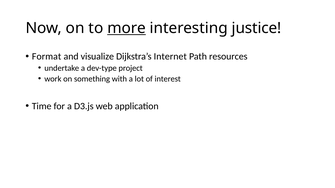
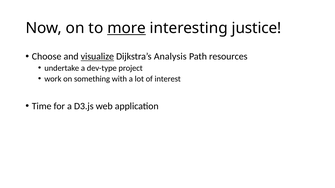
Format: Format -> Choose
visualize underline: none -> present
Internet: Internet -> Analysis
